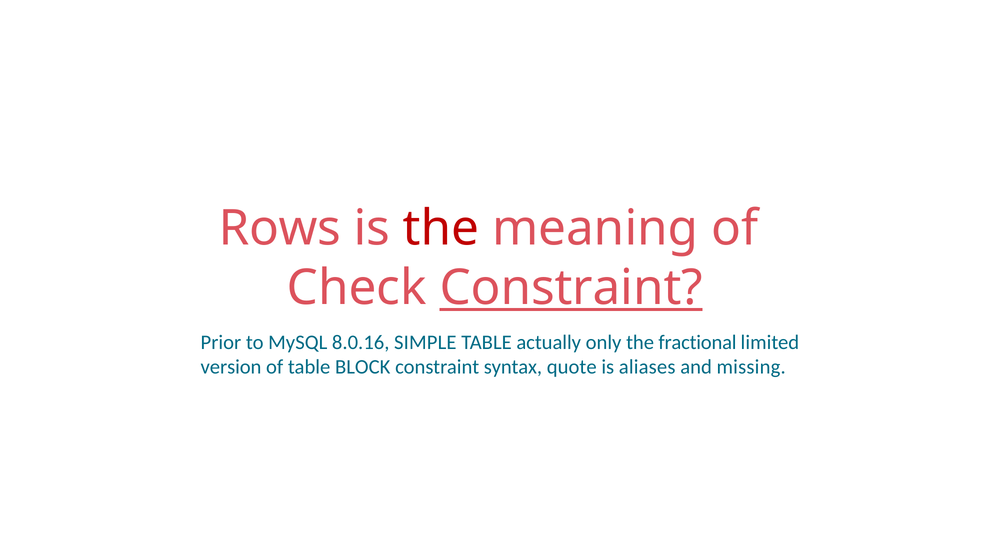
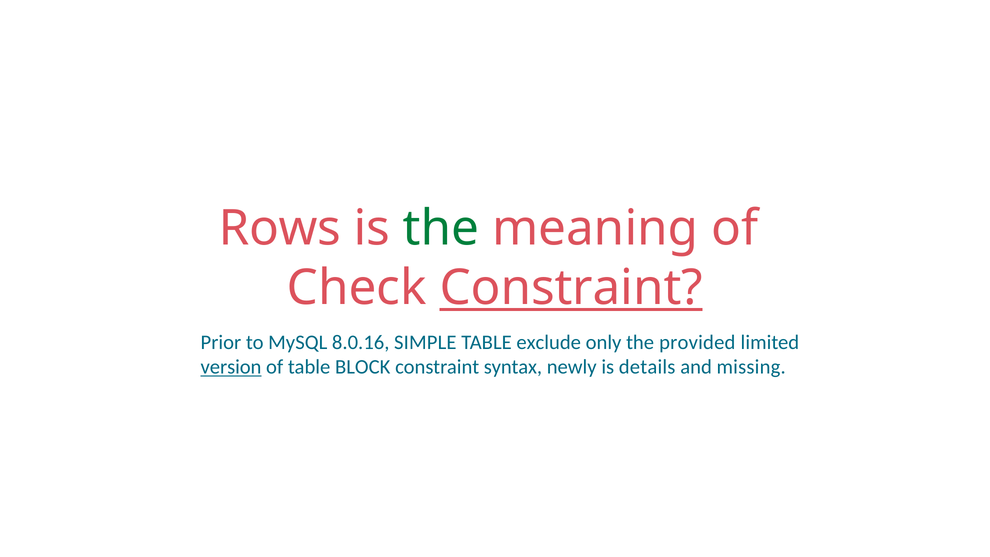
the at (441, 229) colour: red -> green
actually: actually -> exclude
fractional: fractional -> provided
version underline: none -> present
quote: quote -> newly
aliases: aliases -> details
